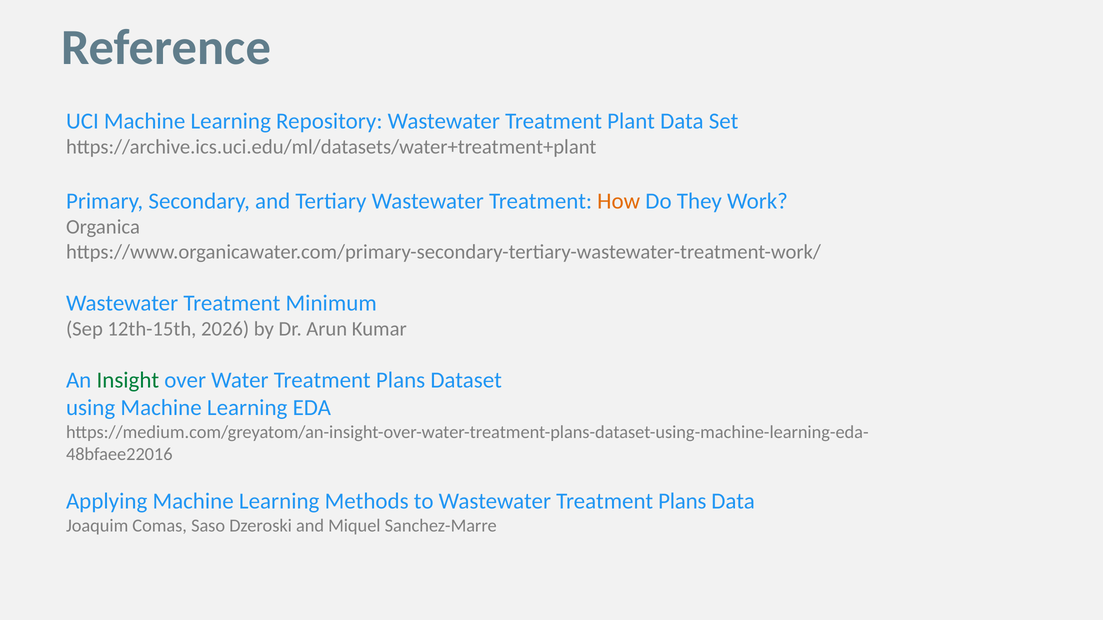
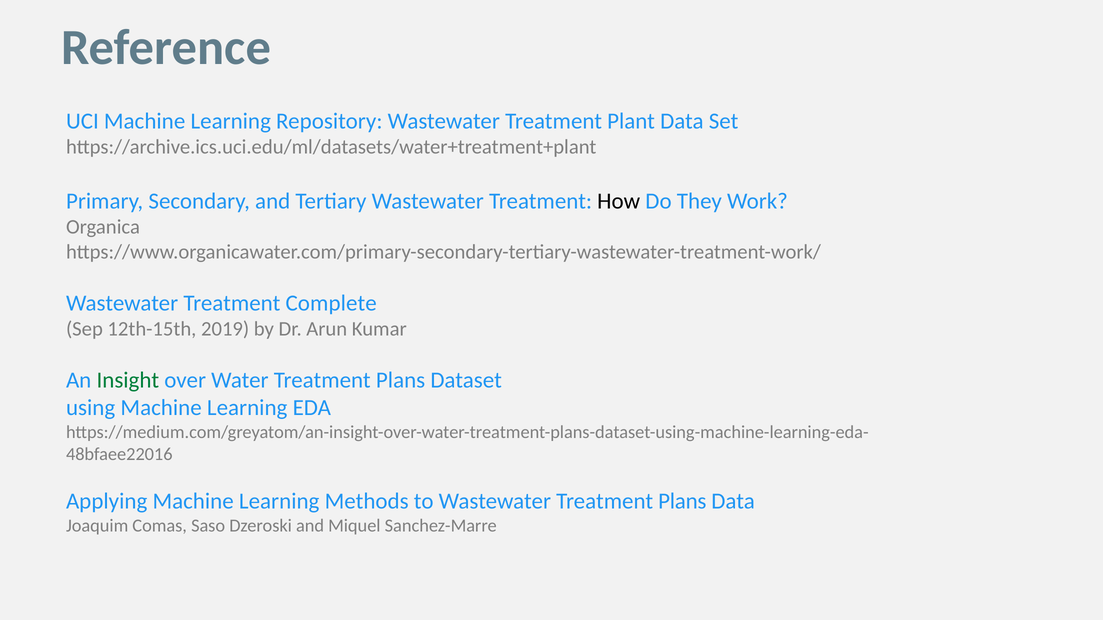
How colour: orange -> black
Minimum: Minimum -> Complete
2026: 2026 -> 2019
